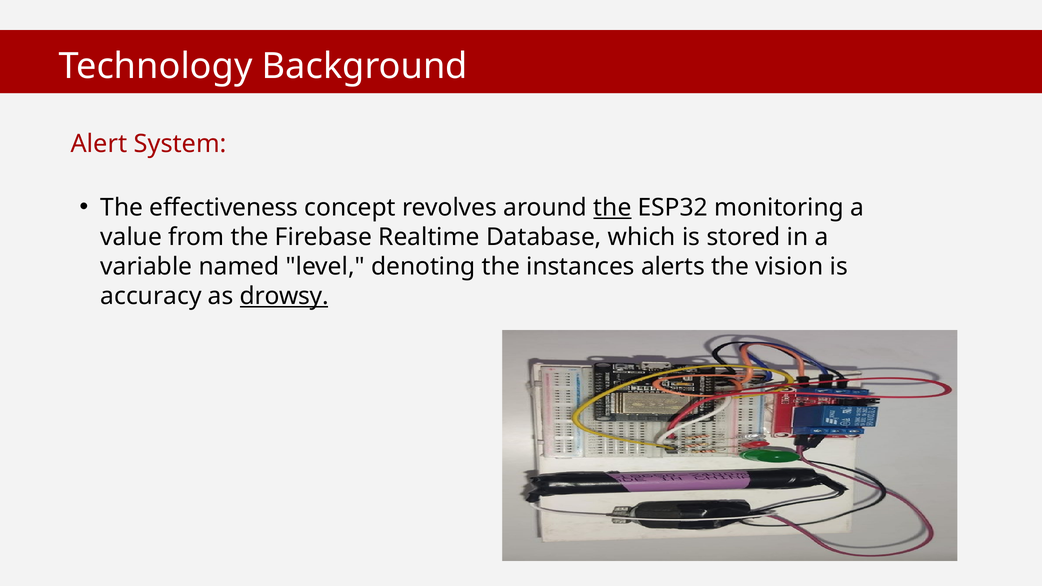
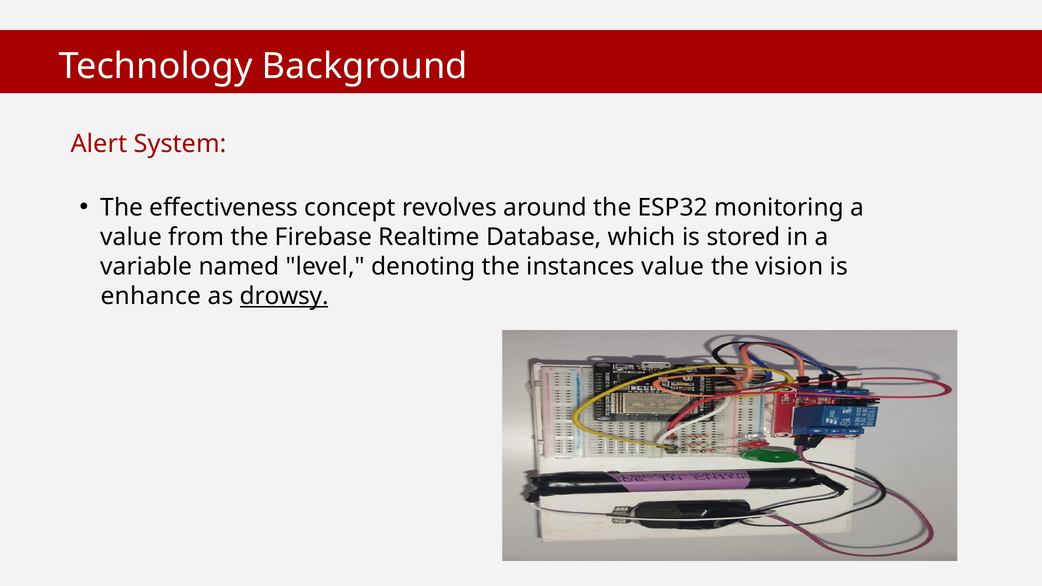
the at (612, 208) underline: present -> none
instances alerts: alerts -> value
accuracy: accuracy -> enhance
